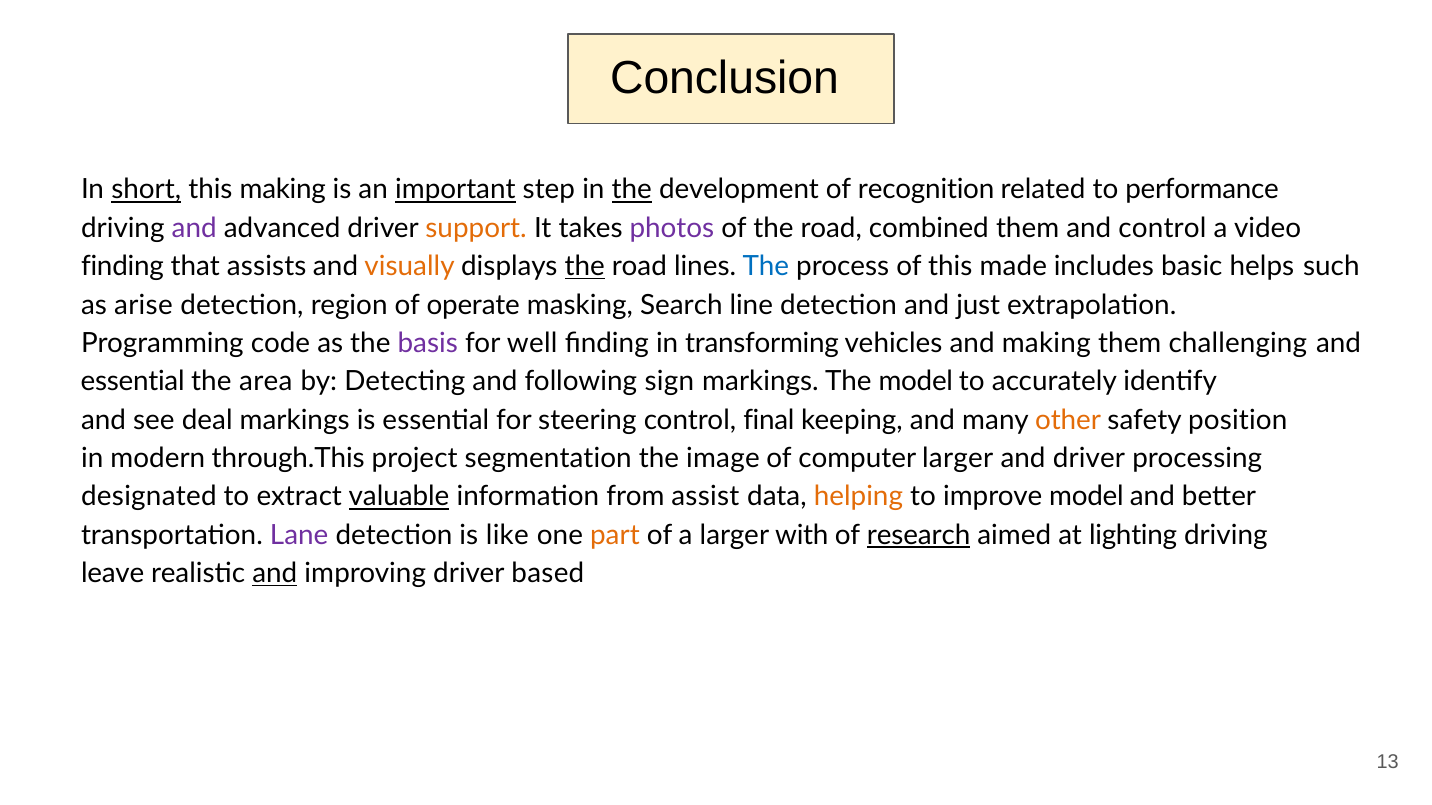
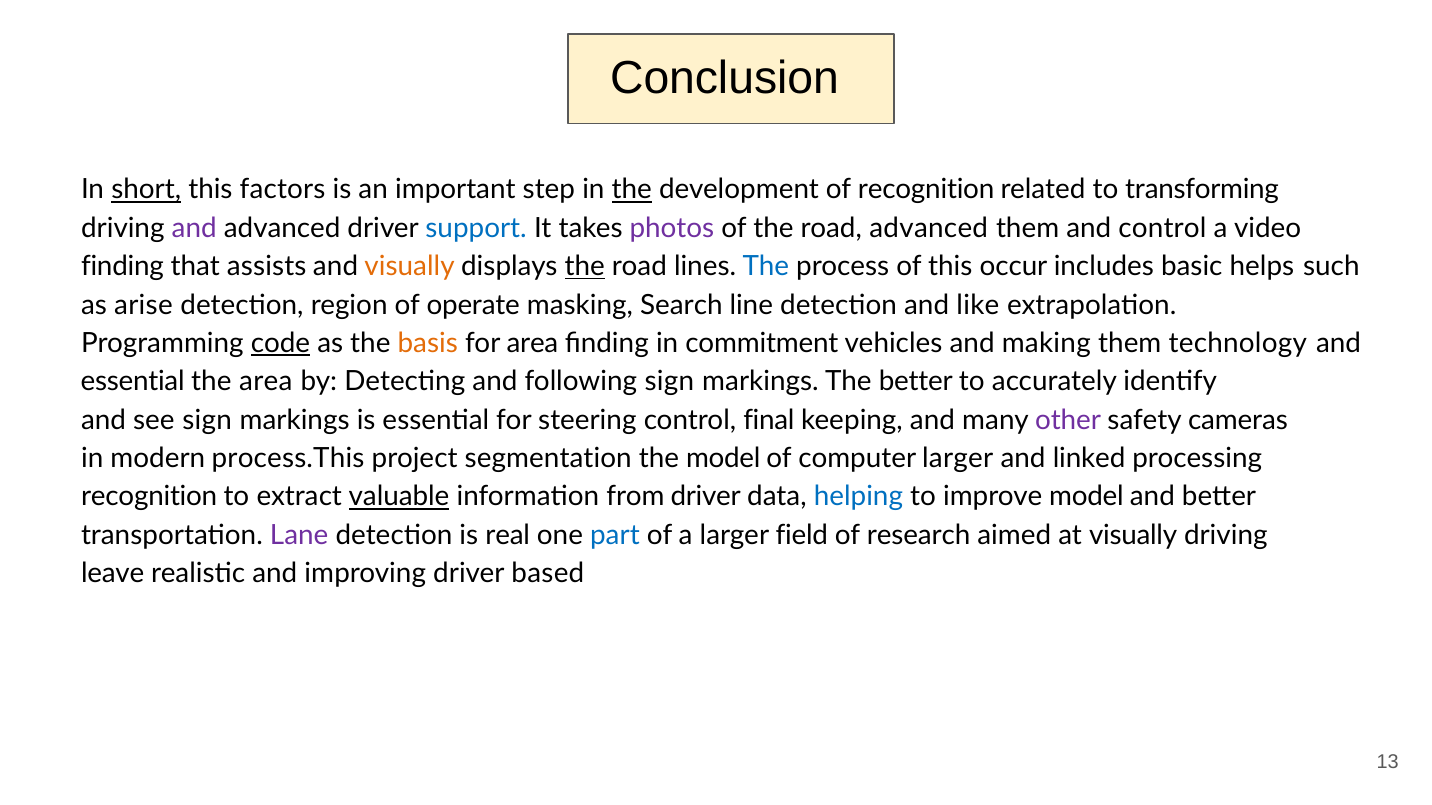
this making: making -> factors
important underline: present -> none
performance: performance -> transforming
support colour: orange -> blue
road combined: combined -> advanced
made: made -> occur
just: just -> like
code underline: none -> present
basis colour: purple -> orange
for well: well -> area
transforming: transforming -> commitment
challenging: challenging -> technology
The model: model -> better
see deal: deal -> sign
other colour: orange -> purple
position: position -> cameras
through.This: through.This -> process.This
the image: image -> model
and driver: driver -> linked
designated at (149, 497): designated -> recognition
from assist: assist -> driver
helping colour: orange -> blue
like: like -> real
part colour: orange -> blue
with: with -> field
research underline: present -> none
at lighting: lighting -> visually
and at (275, 574) underline: present -> none
